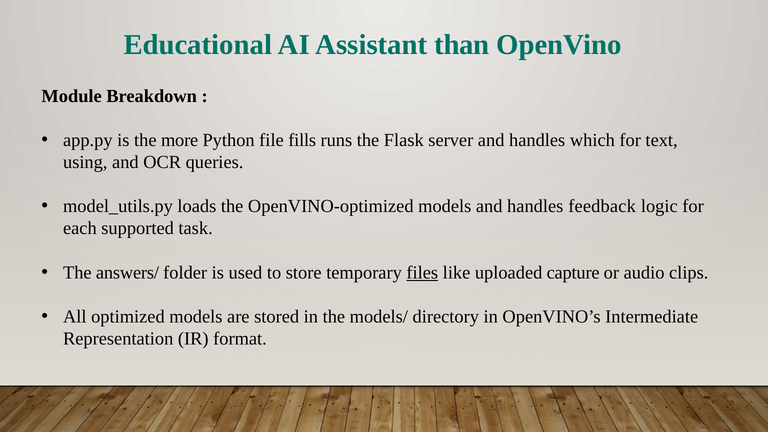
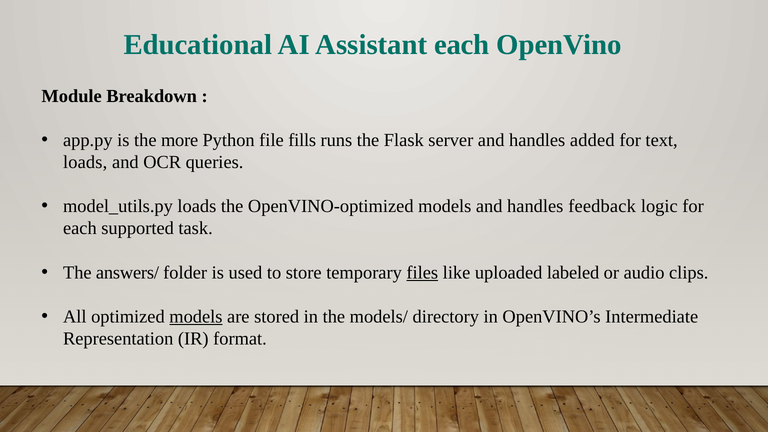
Assistant than: than -> each
which: which -> added
using at (85, 162): using -> loads
capture: capture -> labeled
models at (196, 317) underline: none -> present
